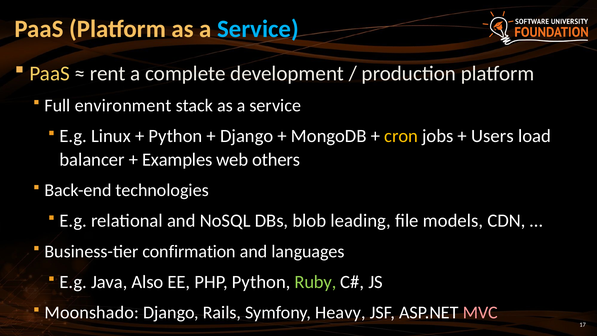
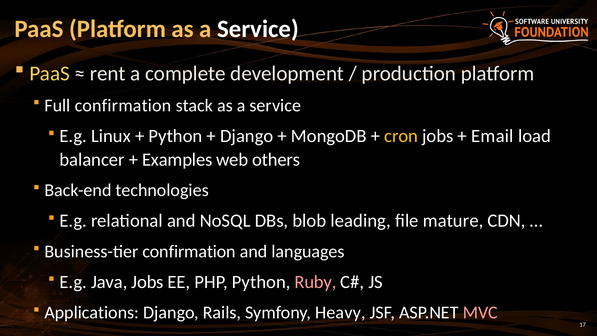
Service at (258, 29) colour: light blue -> white
Full environment: environment -> confirmation
Users: Users -> Email
models: models -> mature
Java Also: Also -> Jobs
Ruby colour: light green -> pink
Moonshado: Moonshado -> Applications
